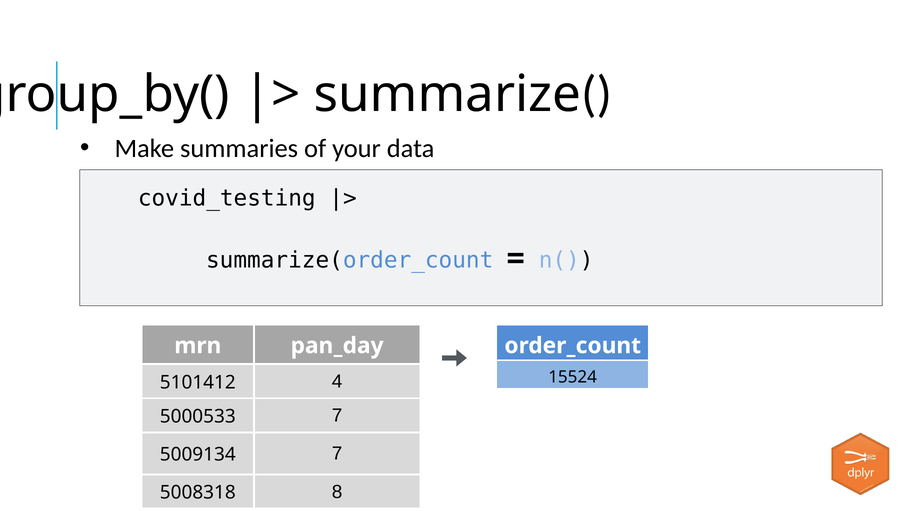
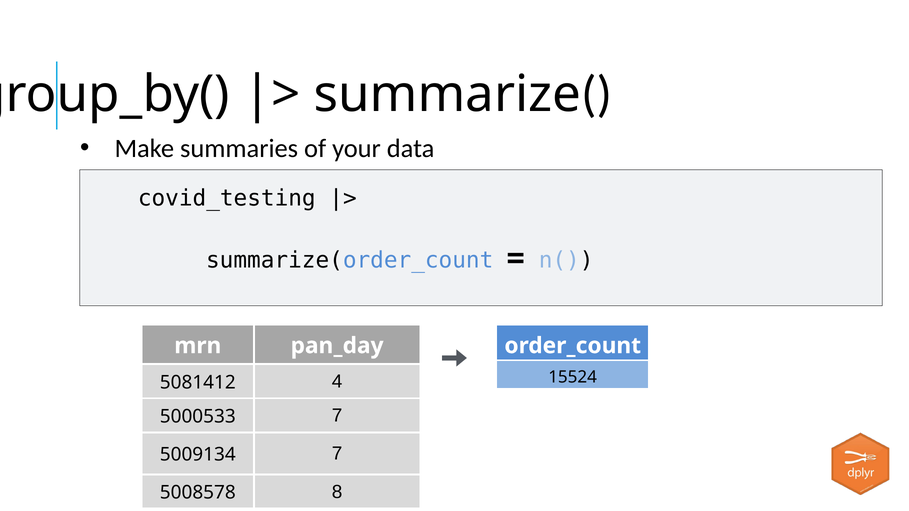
5101412: 5101412 -> 5081412
5008318: 5008318 -> 5008578
